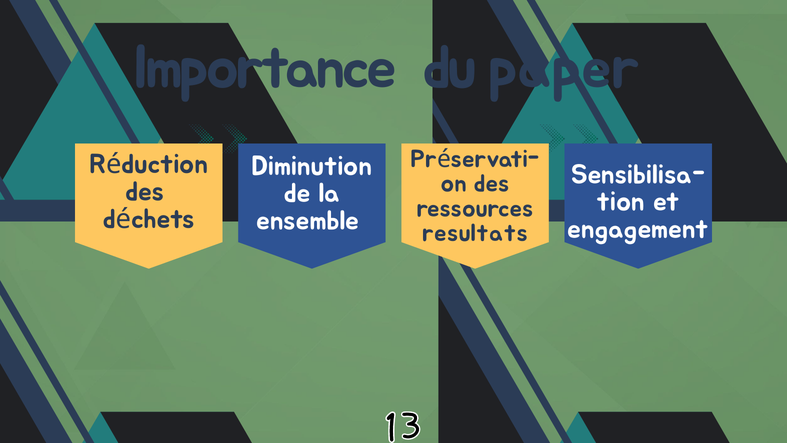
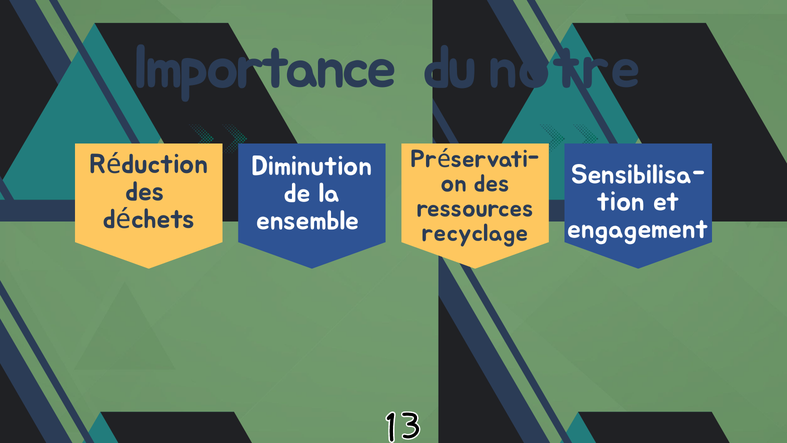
paper: paper -> notre
resultats: resultats -> recyclage
